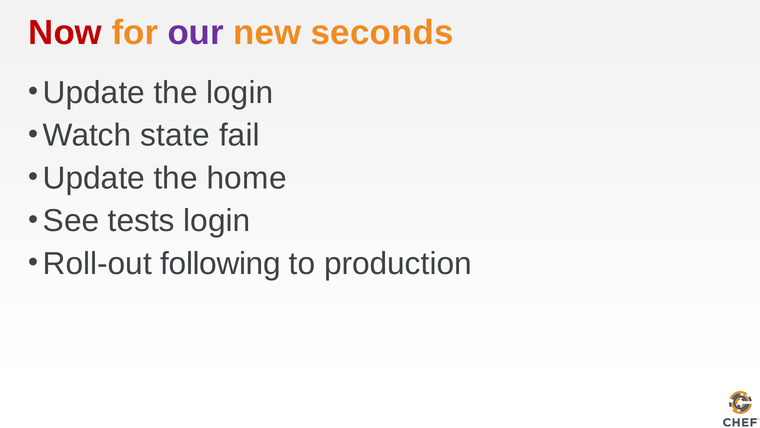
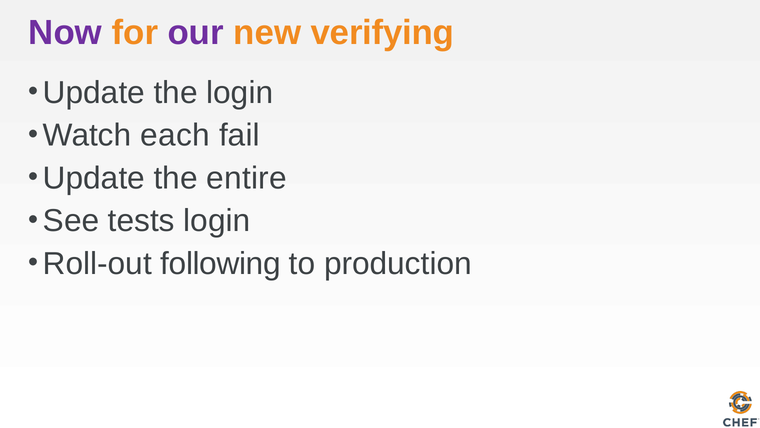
Now colour: red -> purple
seconds: seconds -> verifying
state: state -> each
home: home -> entire
